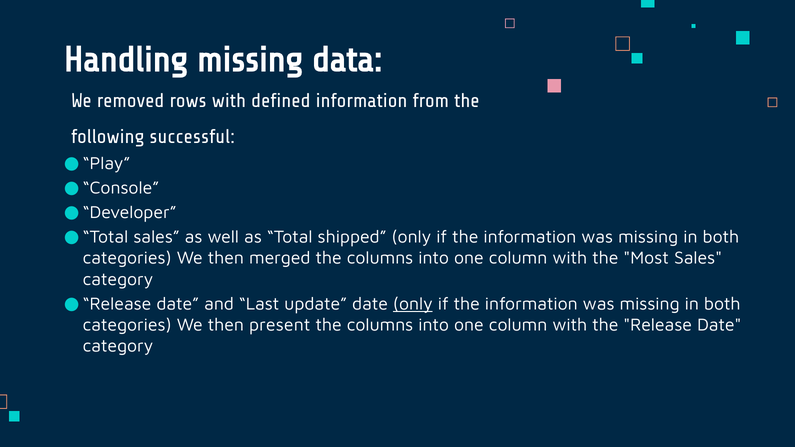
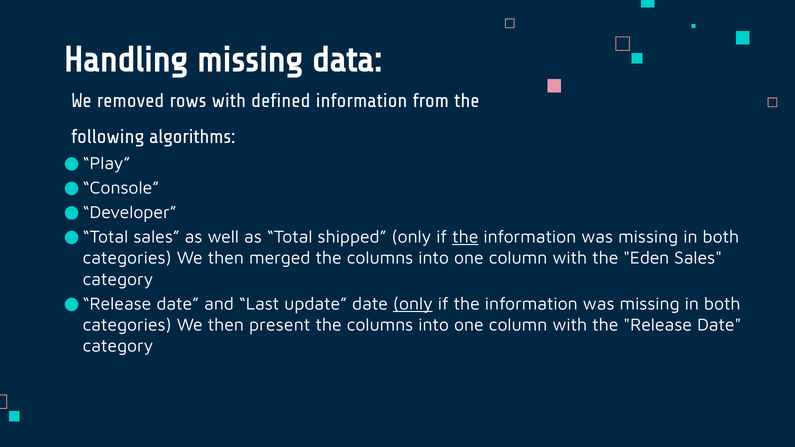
successful: successful -> algorithms
the at (465, 237) underline: none -> present
Most: Most -> Eden
